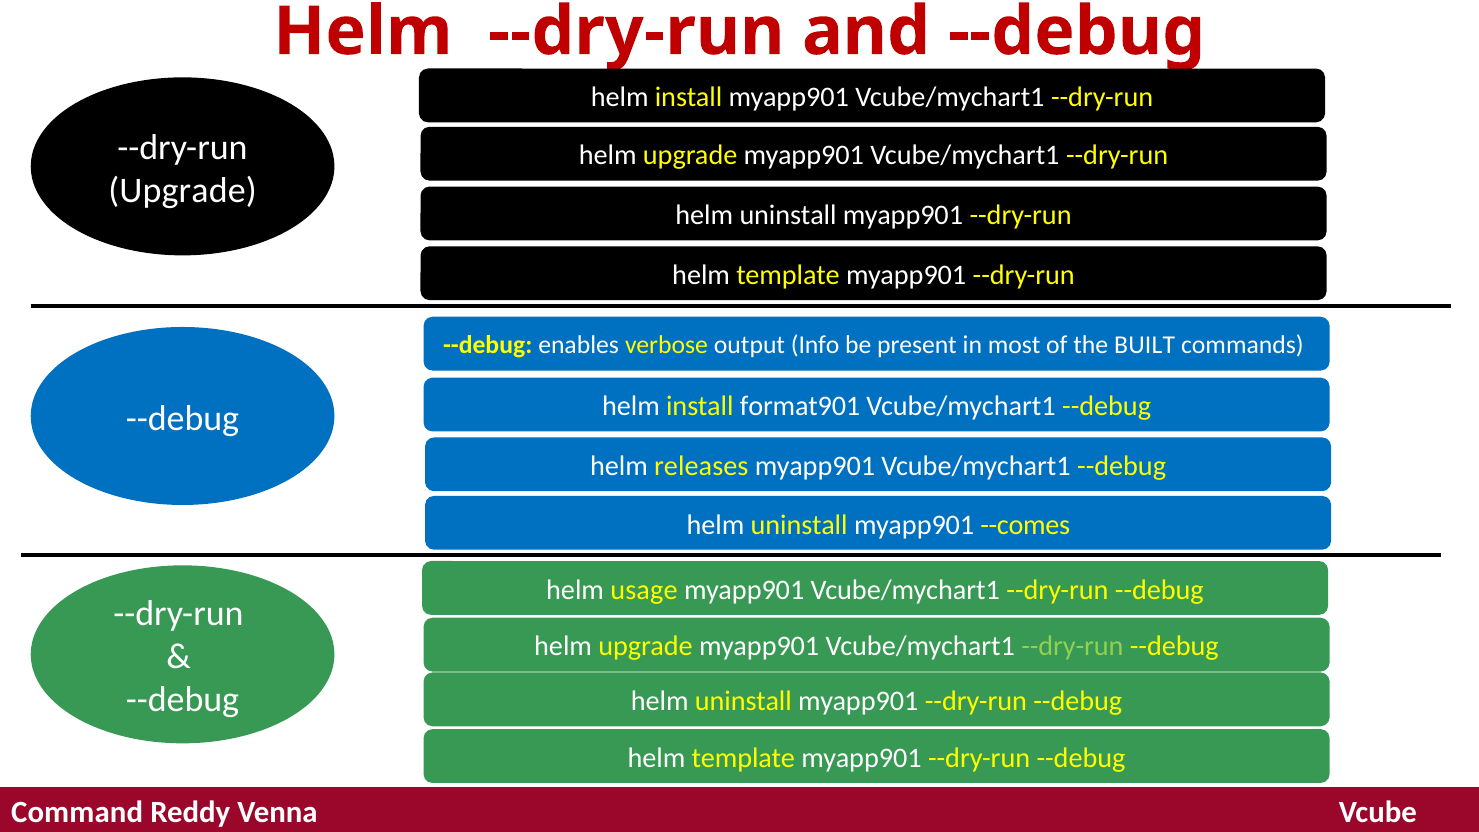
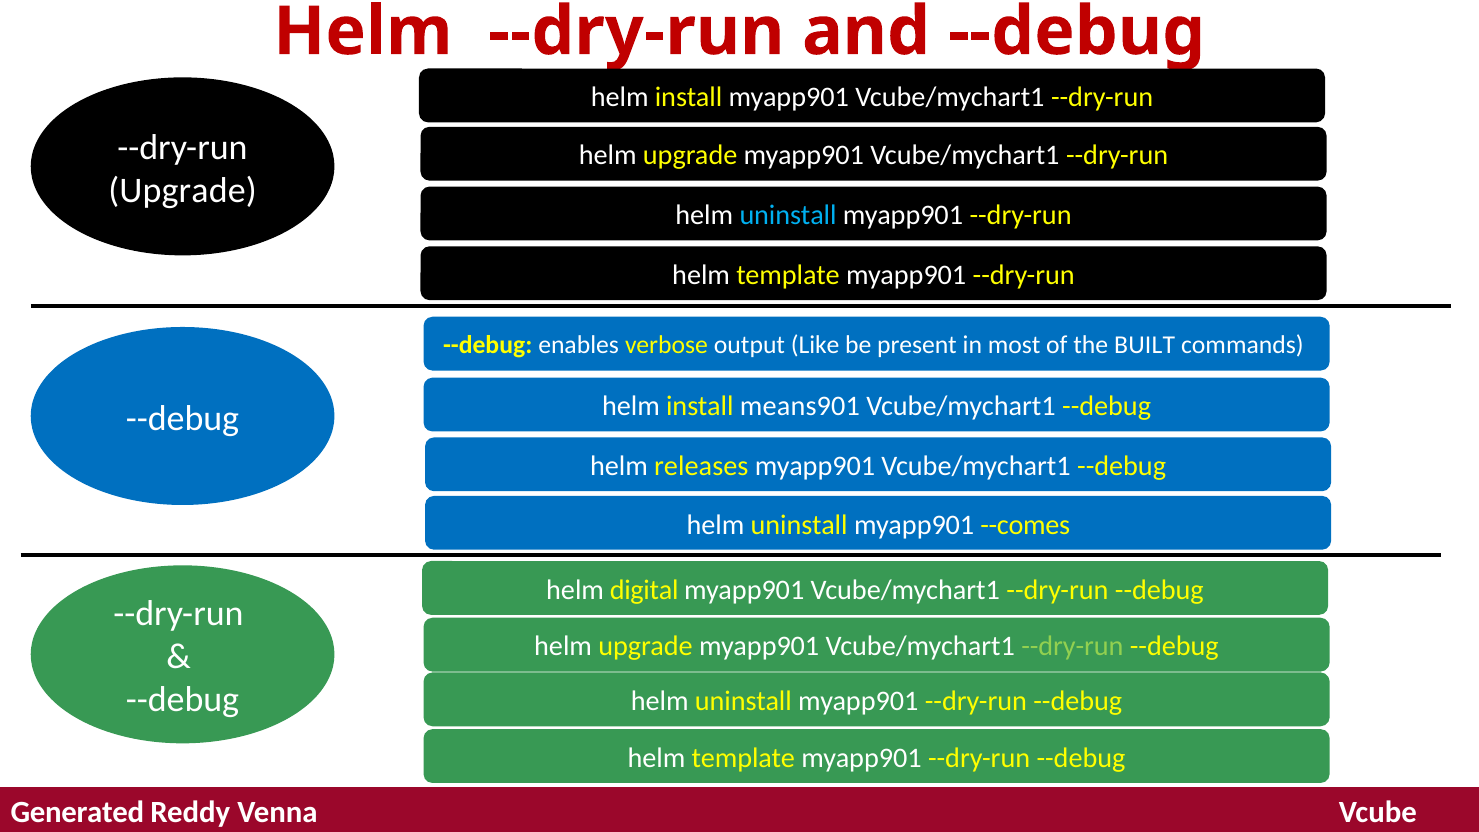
uninstall at (788, 215) colour: white -> light blue
Info: Info -> Like
format901: format901 -> means901
usage: usage -> digital
Command: Command -> Generated
